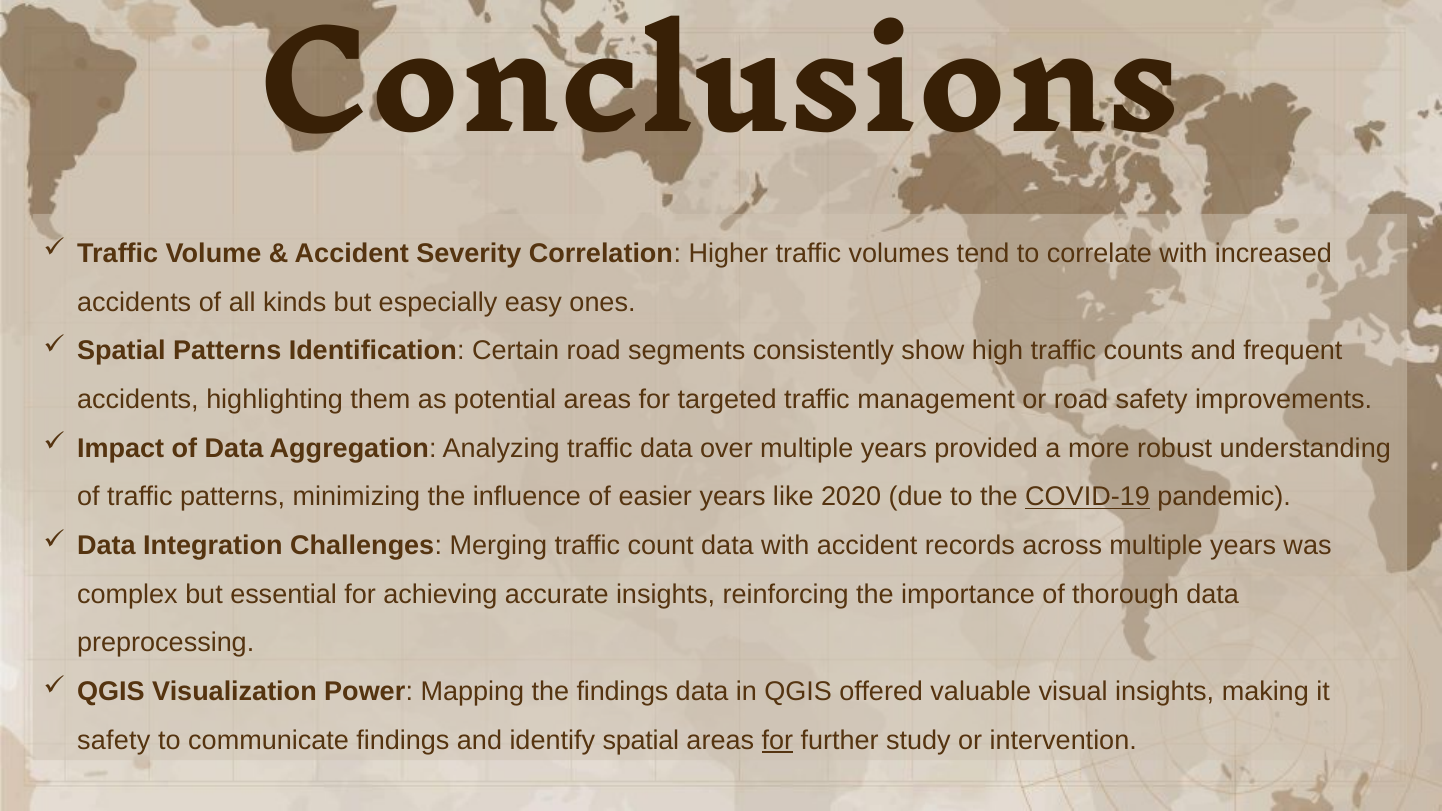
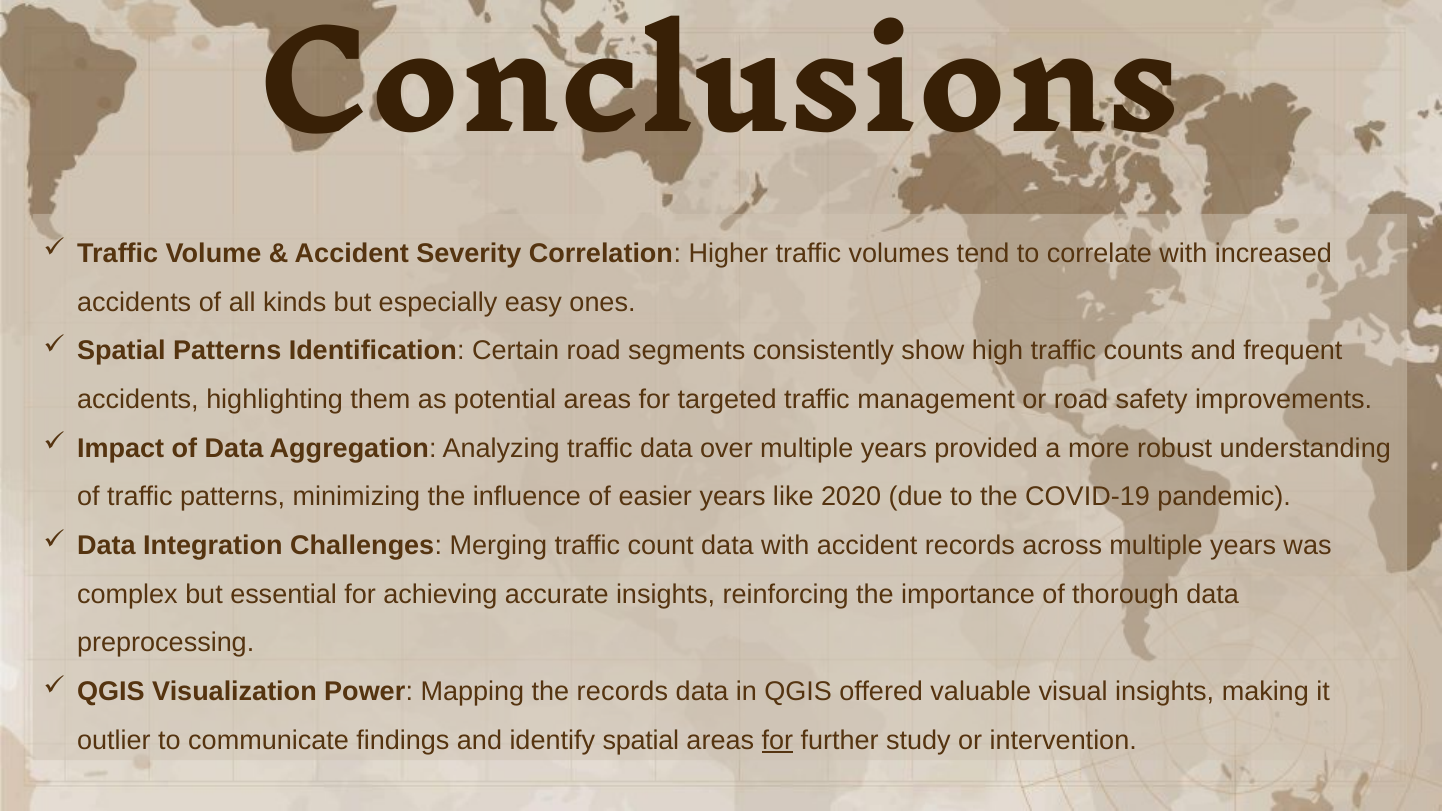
COVID-19 underline: present -> none
the findings: findings -> records
safety at (114, 740): safety -> outlier
